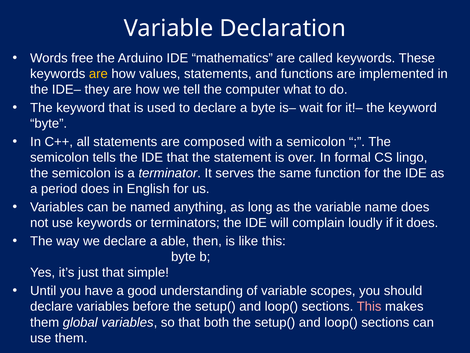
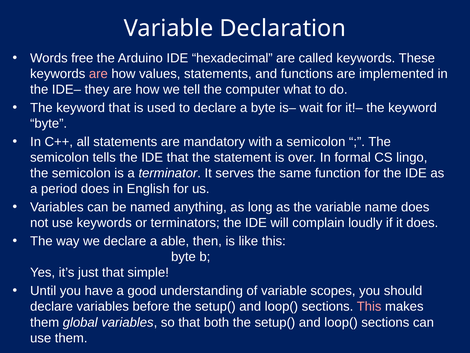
mathematics: mathematics -> hexadecimal
are at (98, 74) colour: yellow -> pink
composed: composed -> mandatory
